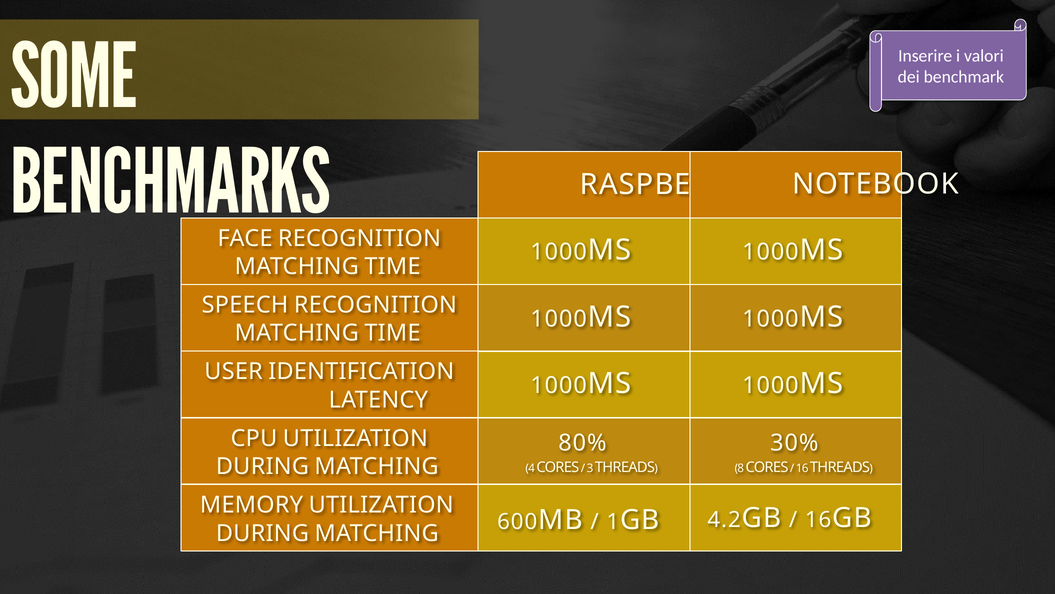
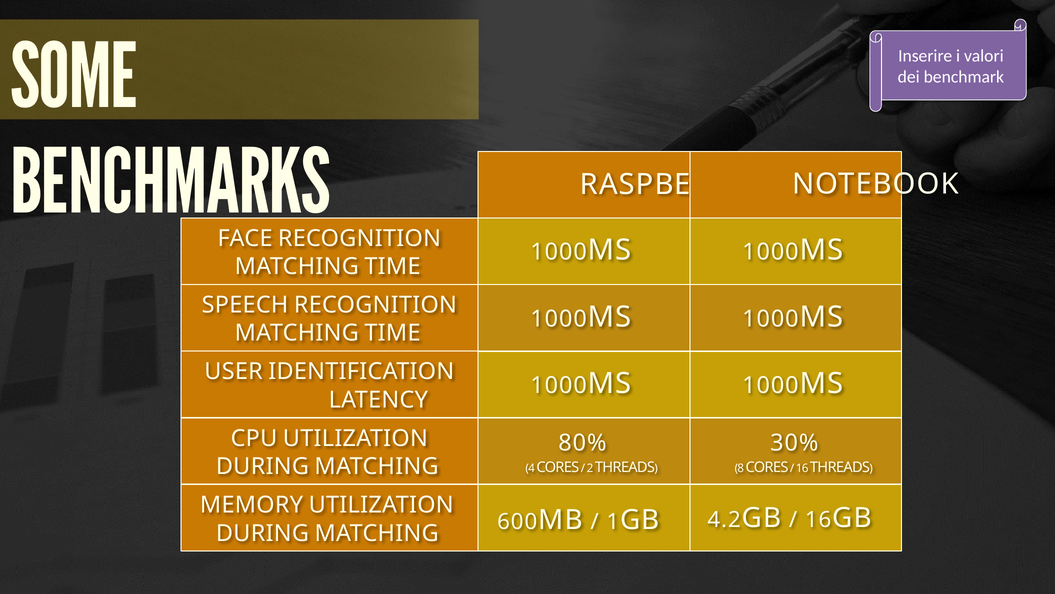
3: 3 -> 2
